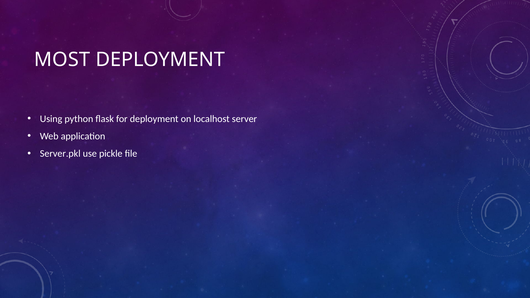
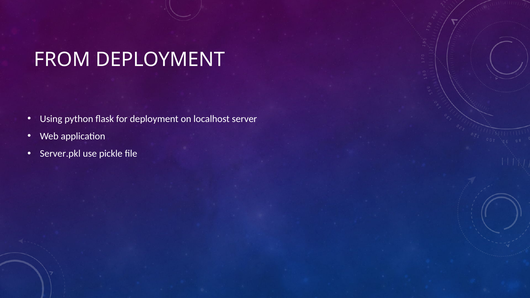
MOST: MOST -> FROM
